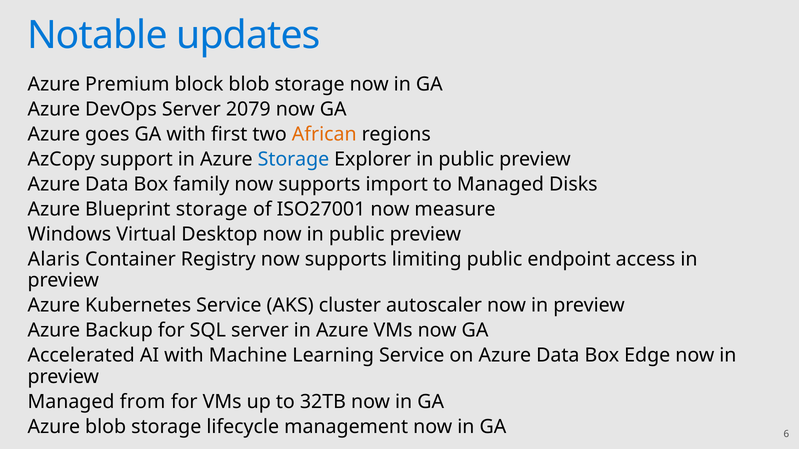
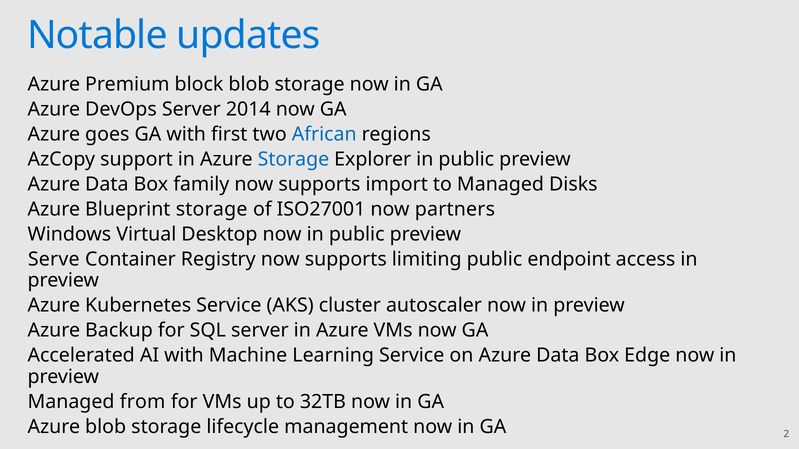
2079: 2079 -> 2014
African colour: orange -> blue
measure: measure -> partners
Alaris: Alaris -> Serve
6: 6 -> 2
